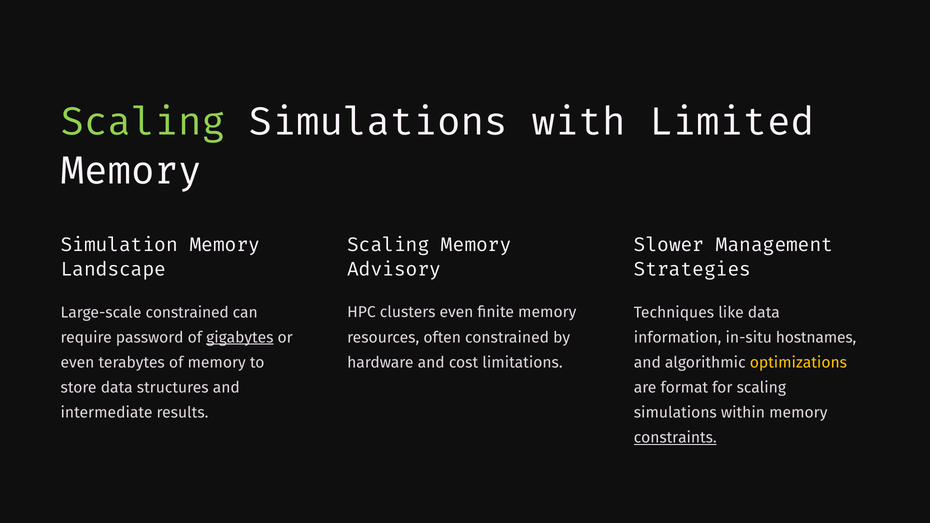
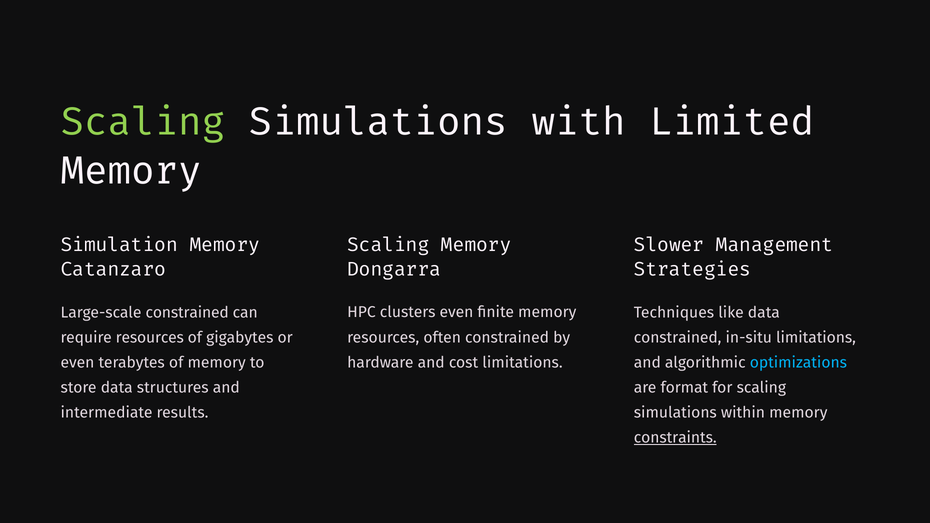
Landscape: Landscape -> Catanzaro
Advisory: Advisory -> Dongarra
require password: password -> resources
gigabytes underline: present -> none
information at (678, 338): information -> constrained
in-situ hostnames: hostnames -> limitations
optimizations colour: yellow -> light blue
